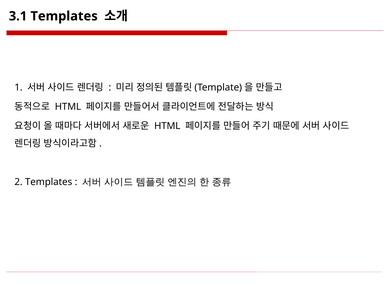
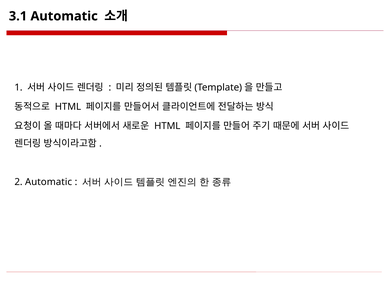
3.1 Templates: Templates -> Automatic
2 Templates: Templates -> Automatic
